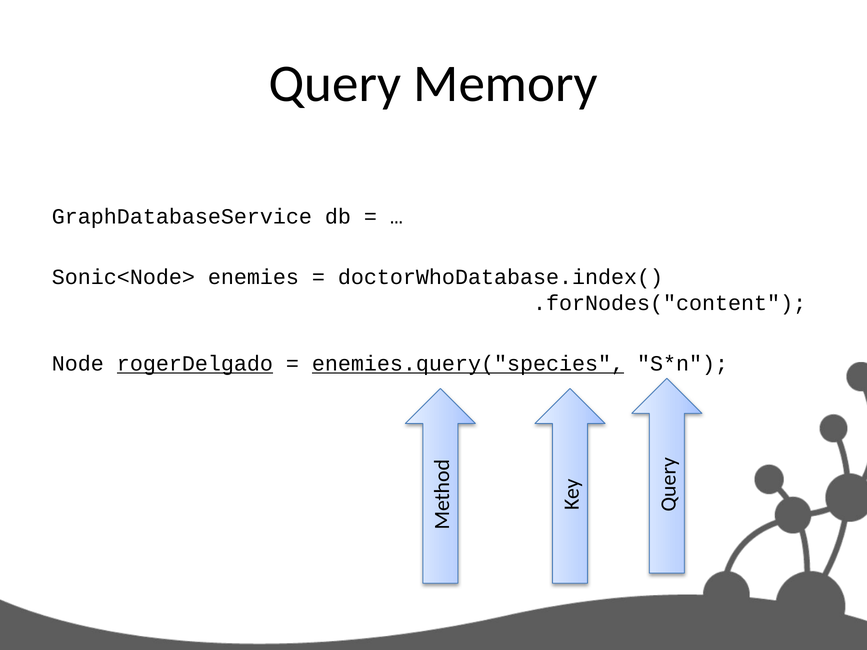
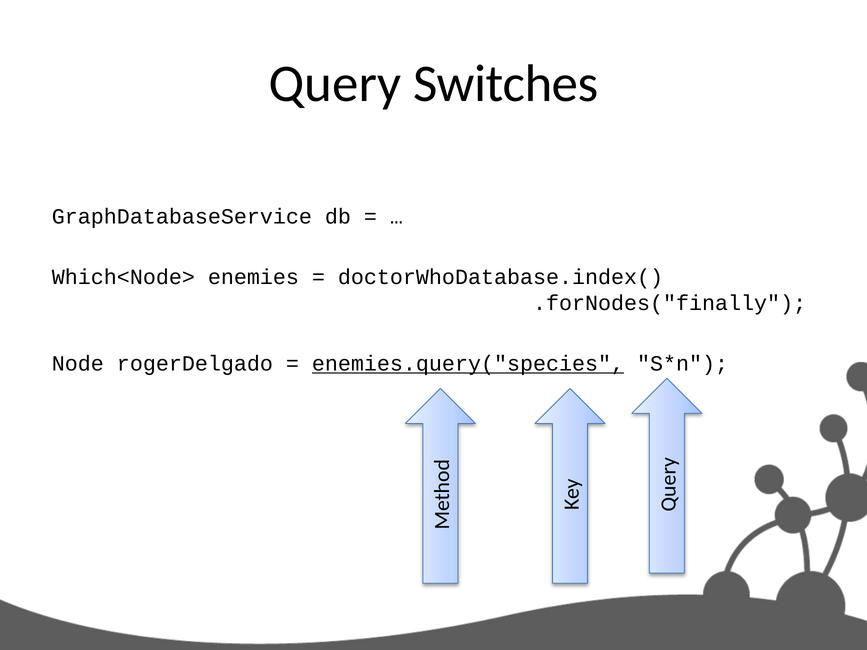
Memory: Memory -> Switches
Sonic<Node>: Sonic<Node> -> Which<Node>
.forNodes("content: .forNodes("content -> .forNodes("finally
rogerDelgado underline: present -> none
